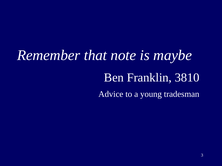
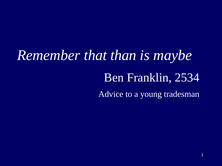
note: note -> than
3810: 3810 -> 2534
